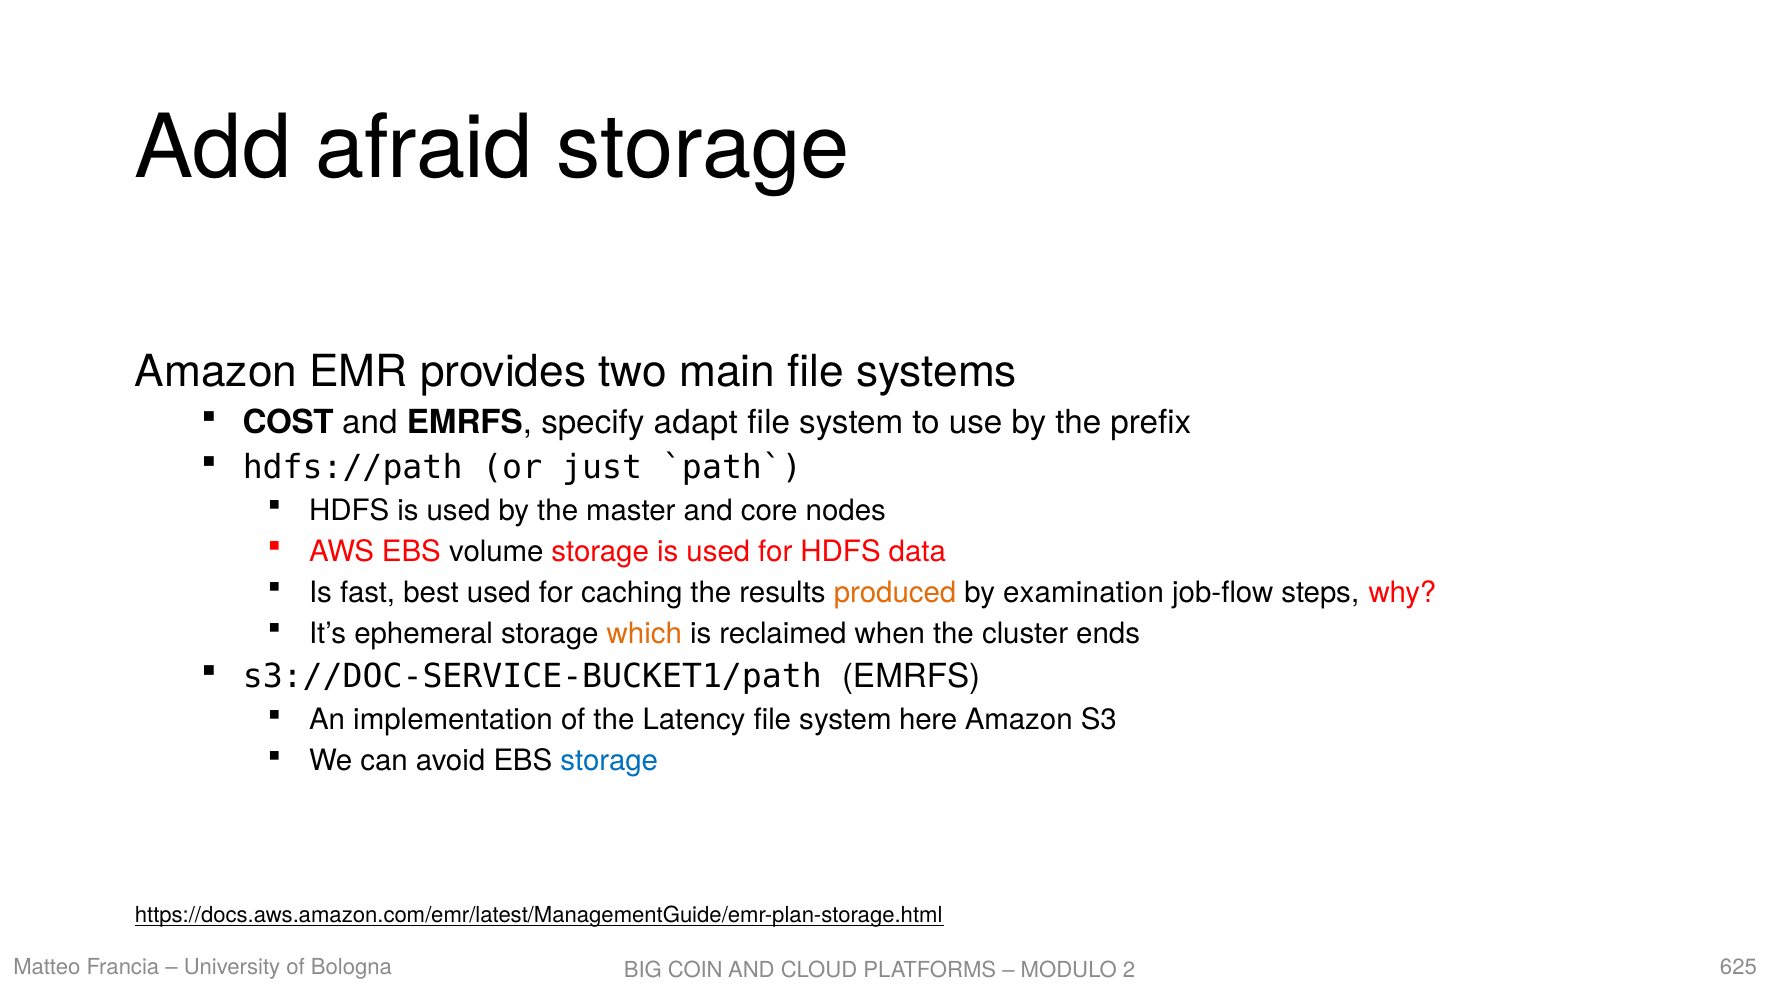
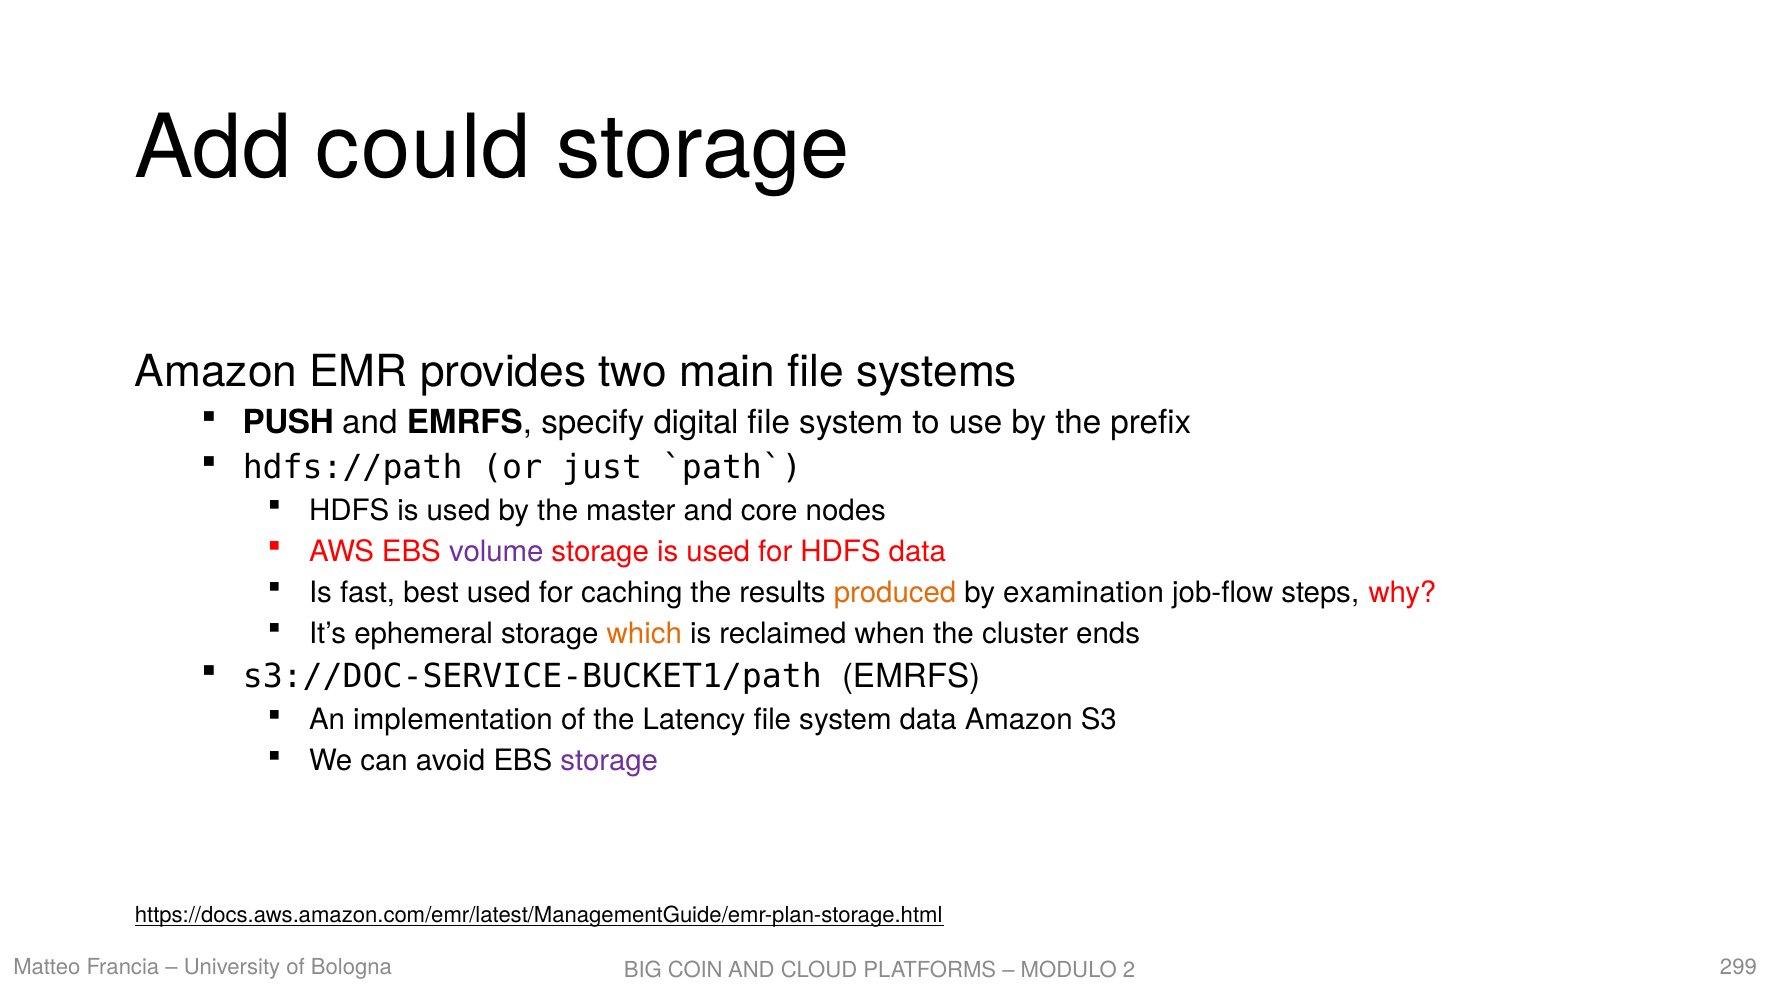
afraid: afraid -> could
COST: COST -> PUSH
adapt: adapt -> digital
volume colour: black -> purple
system here: here -> data
storage at (609, 761) colour: blue -> purple
625: 625 -> 299
